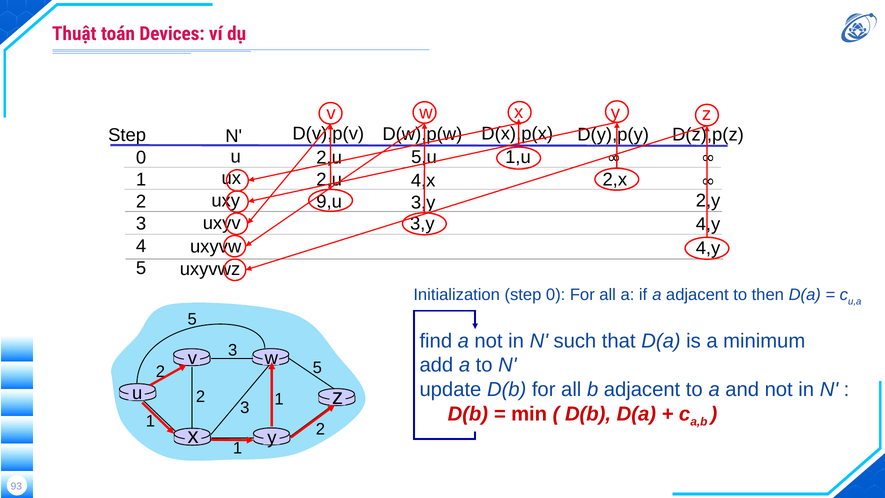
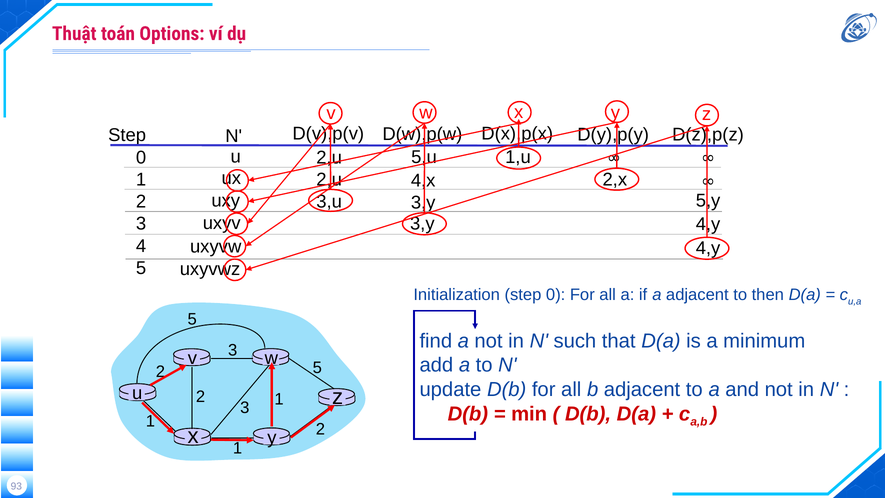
Devices: Devices -> Options
2,y: 2,y -> 5,y
9,u: 9,u -> 3,u
